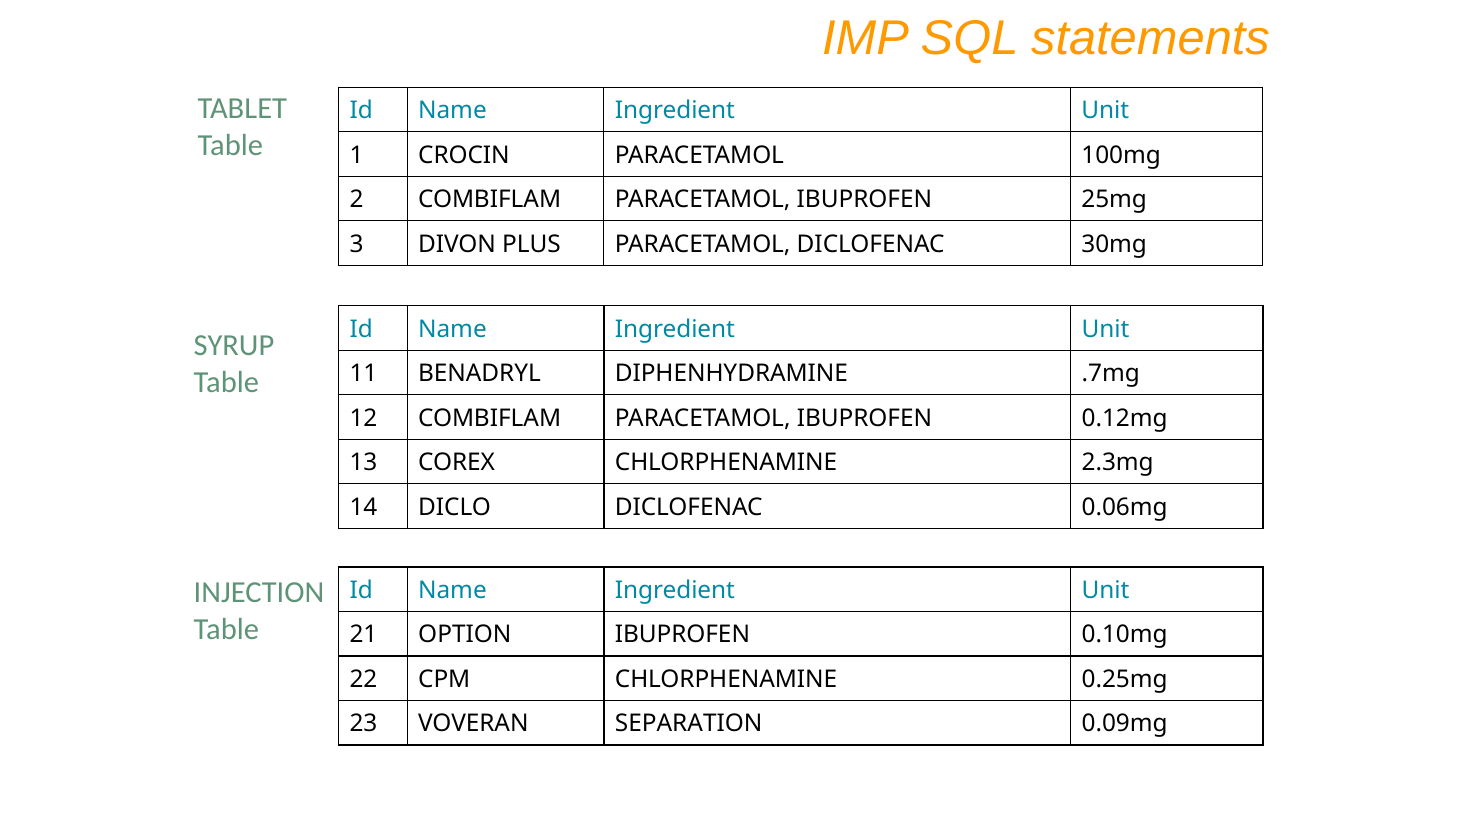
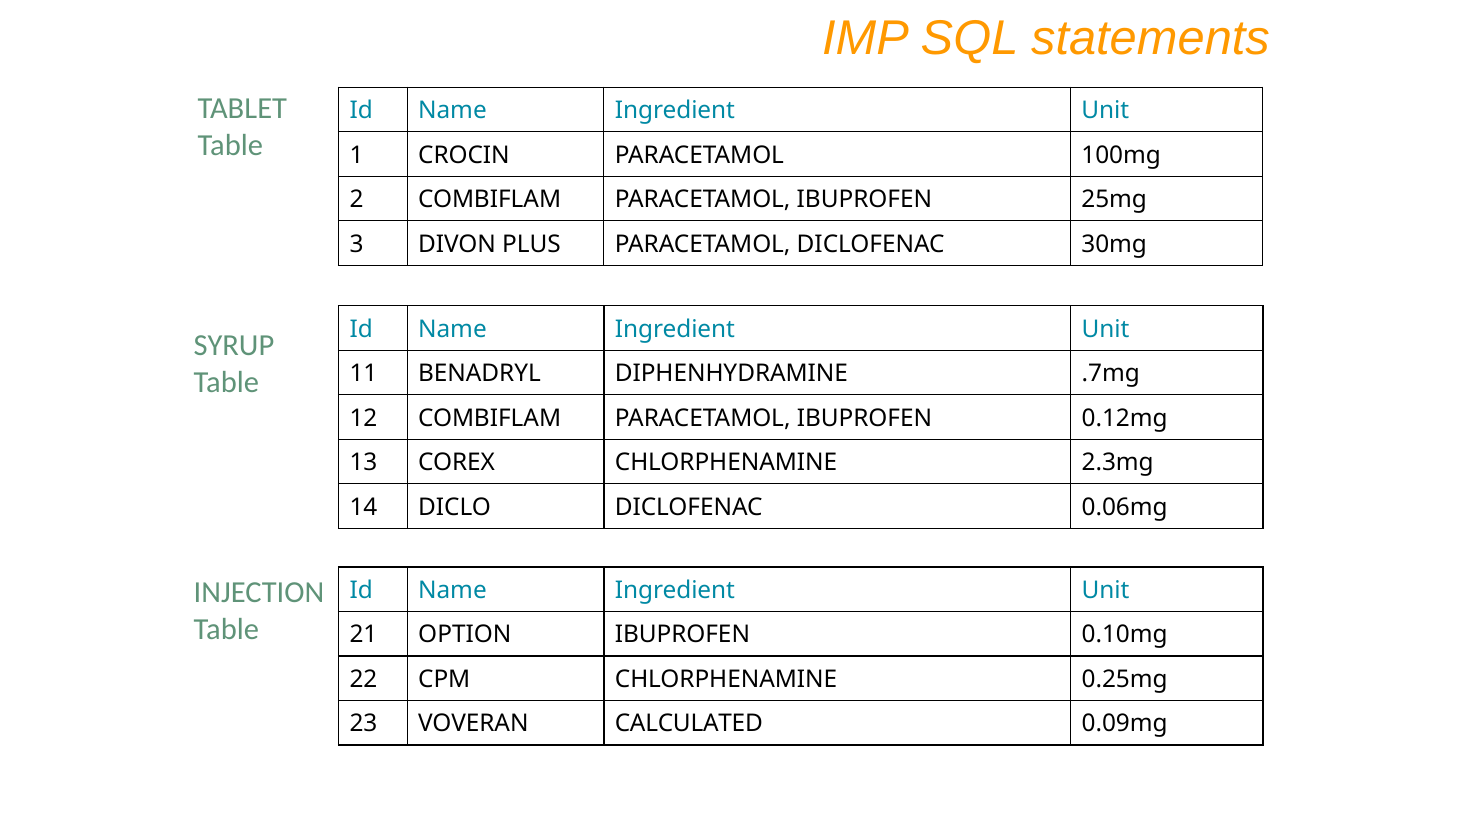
SEPARATION: SEPARATION -> CALCULATED
